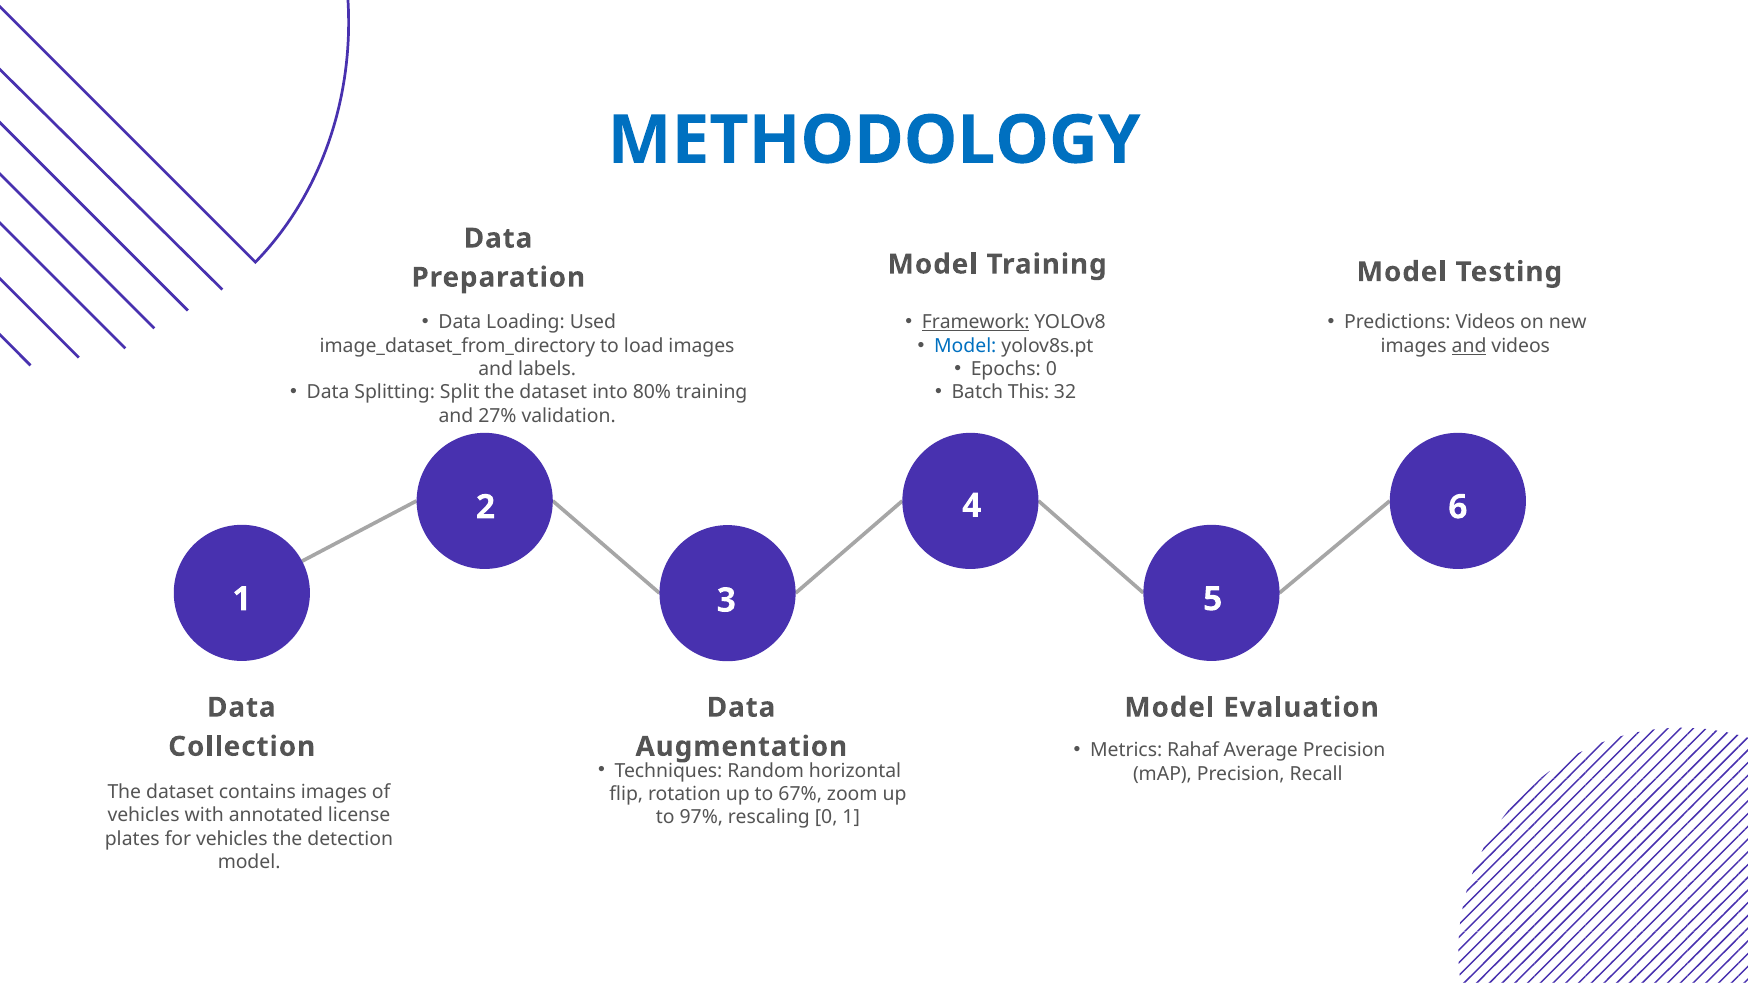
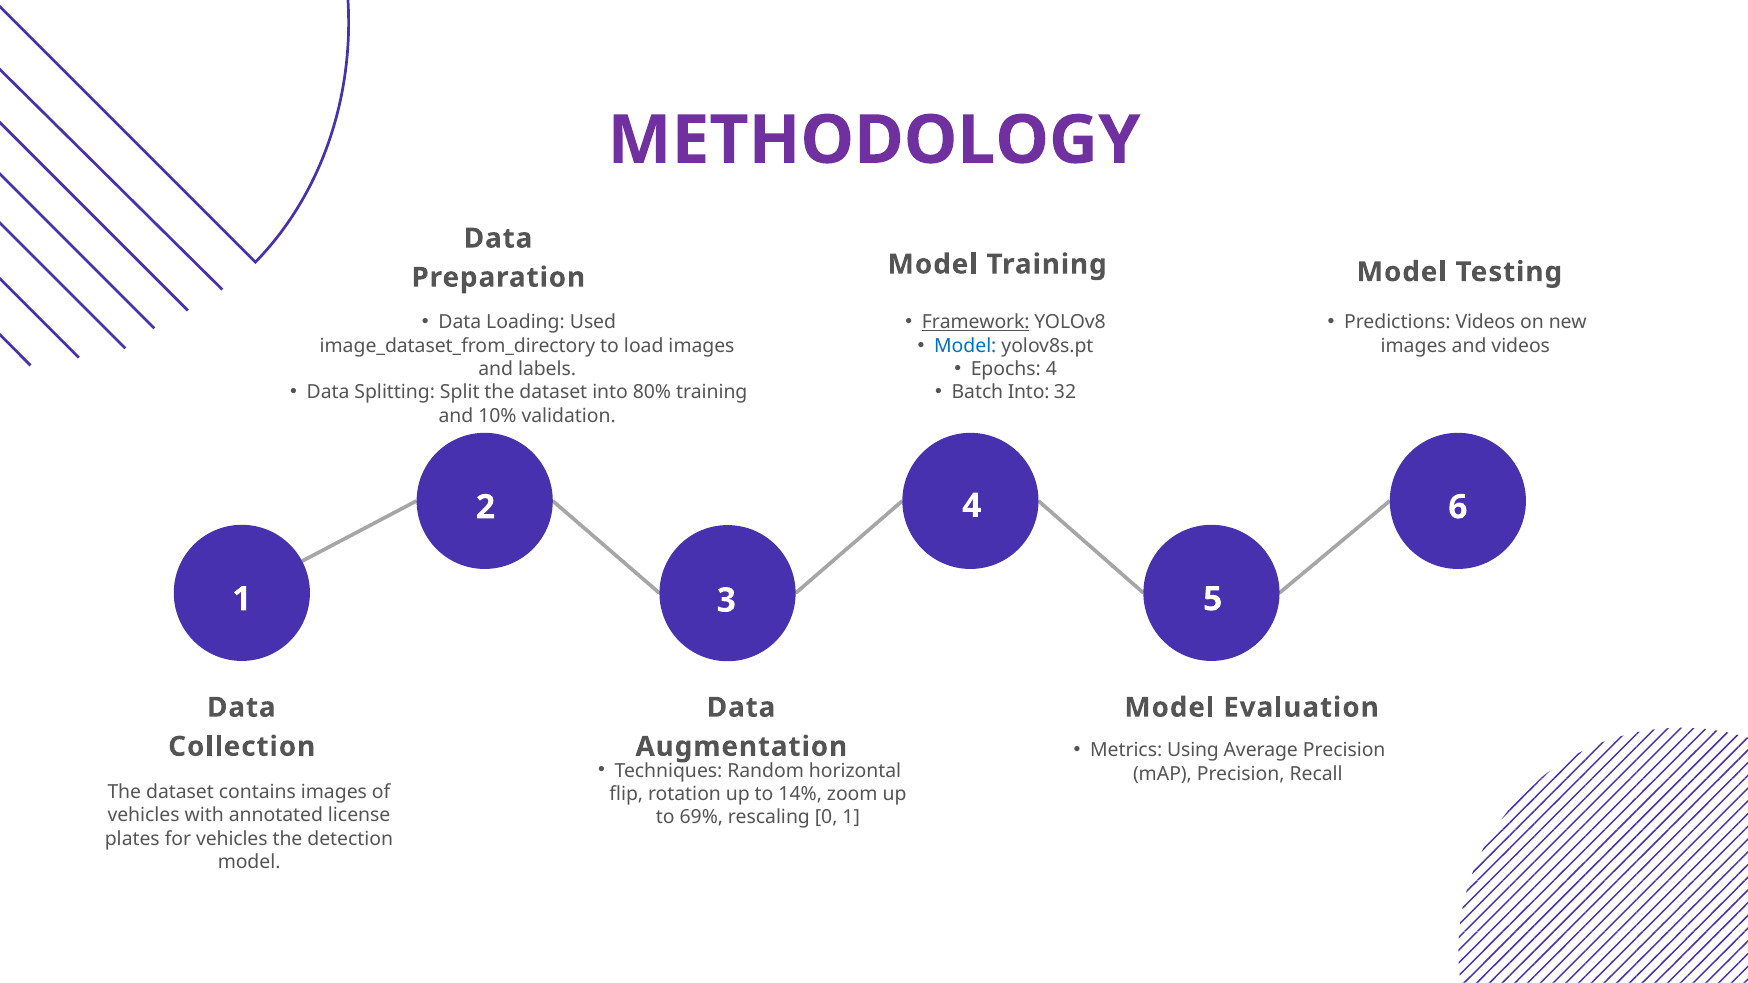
METHODOLOGY colour: blue -> purple
and at (1469, 346) underline: present -> none
Epochs 0: 0 -> 4
Batch This: This -> Into
27%: 27% -> 10%
Rahaf: Rahaf -> Using
67%: 67% -> 14%
97%: 97% -> 69%
